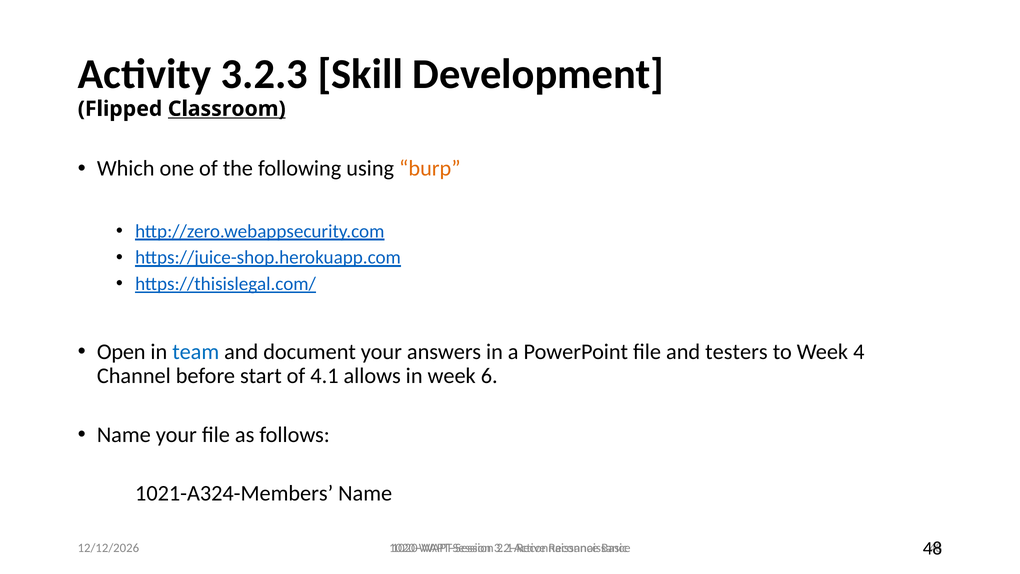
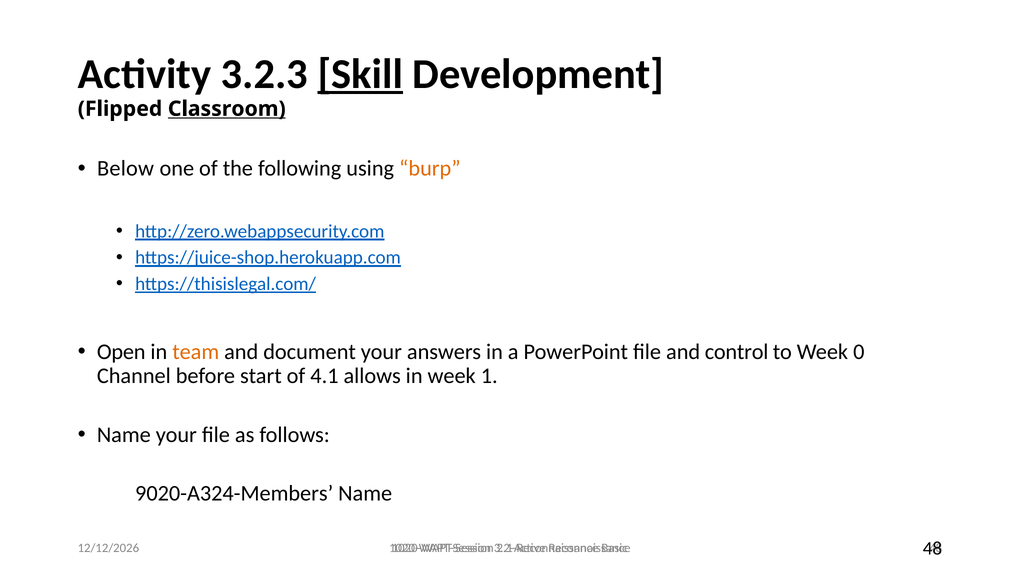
Skill underline: none -> present
Which: Which -> Below
team colour: blue -> orange
testers: testers -> control
4: 4 -> 0
6: 6 -> 1
1021-A324-Members: 1021-A324-Members -> 9020-A324-Members
